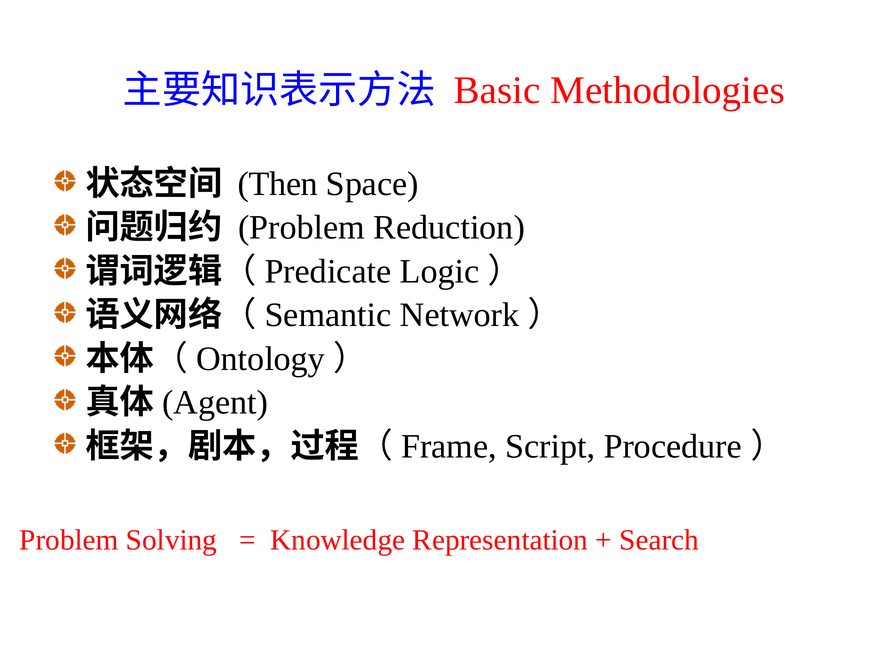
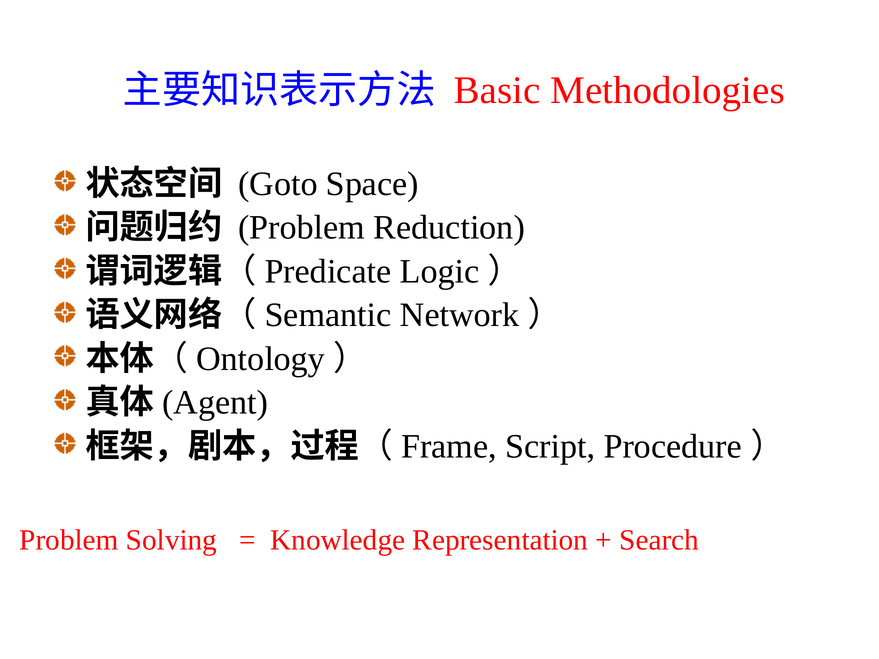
Then: Then -> Goto
